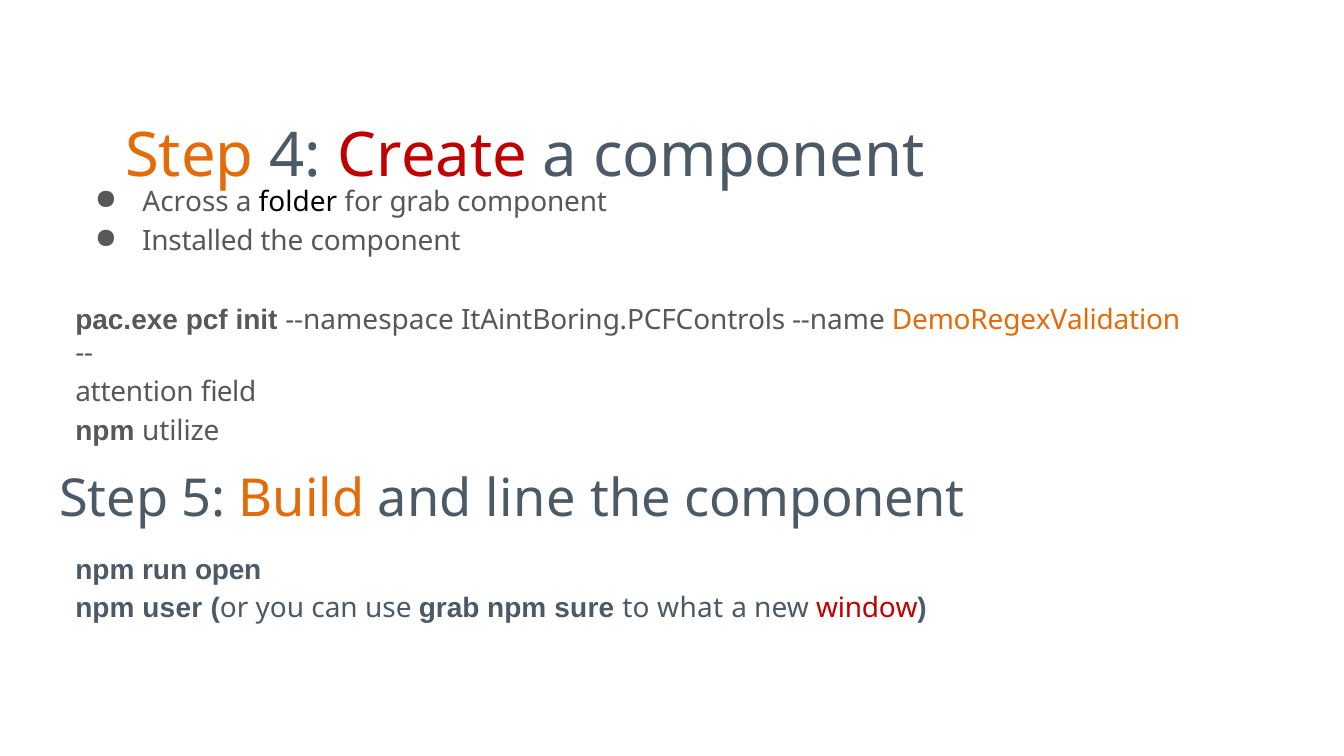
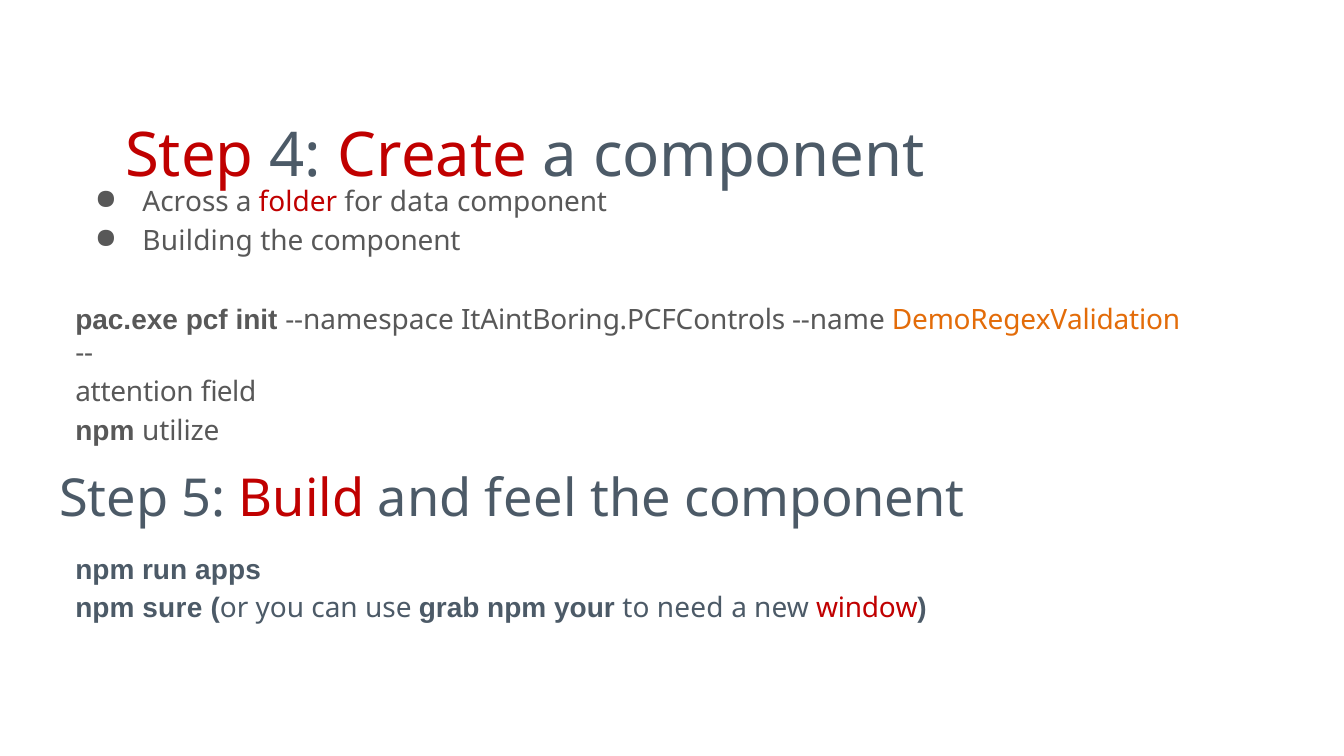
Step at (189, 156) colour: orange -> red
folder colour: black -> red
for grab: grab -> data
Installed: Installed -> Building
Build colour: orange -> red
line: line -> feel
open: open -> apps
user: user -> sure
sure: sure -> your
what: what -> need
